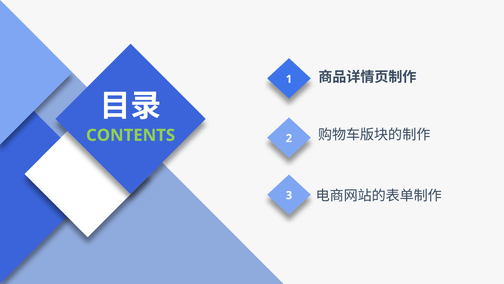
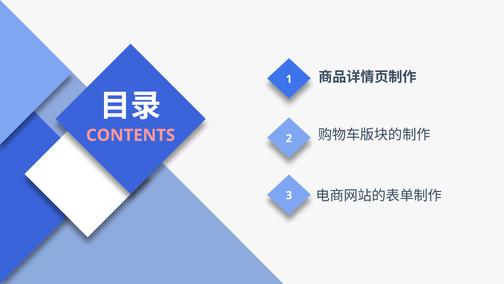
CONTENTS colour: light green -> pink
